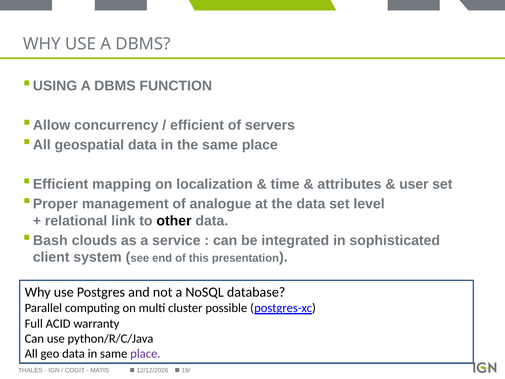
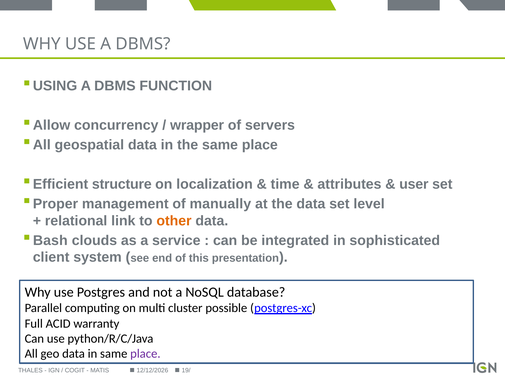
efficient at (197, 125): efficient -> wrapper
mapping: mapping -> structure
analogue: analogue -> manually
other colour: black -> orange
